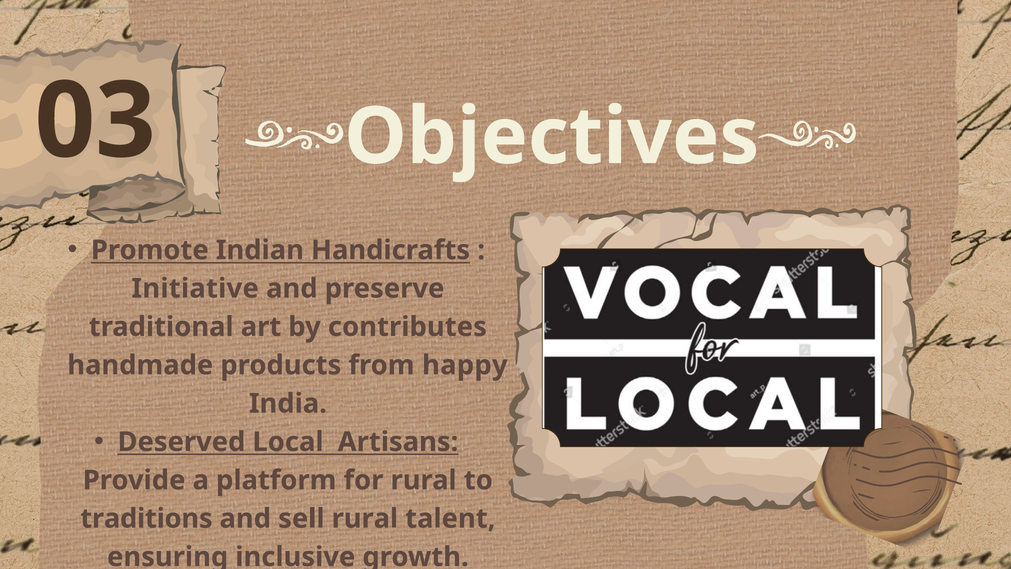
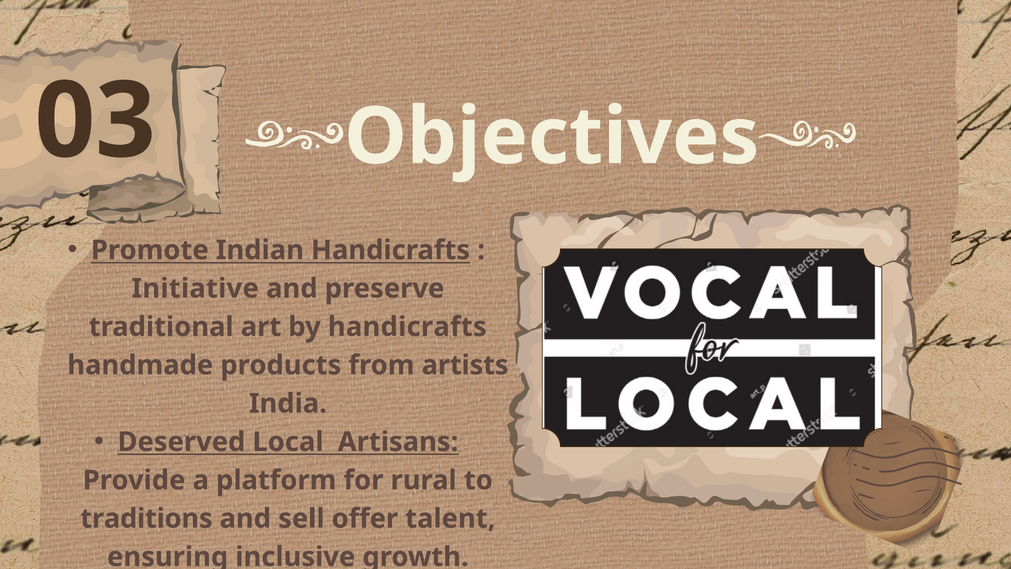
by contributes: contributes -> handicrafts
happy: happy -> artists
sell rural: rural -> offer
